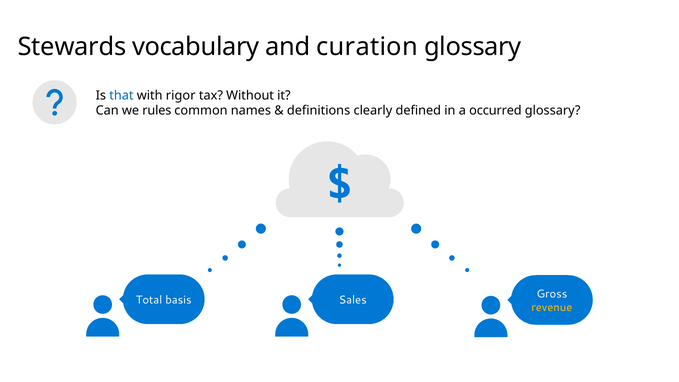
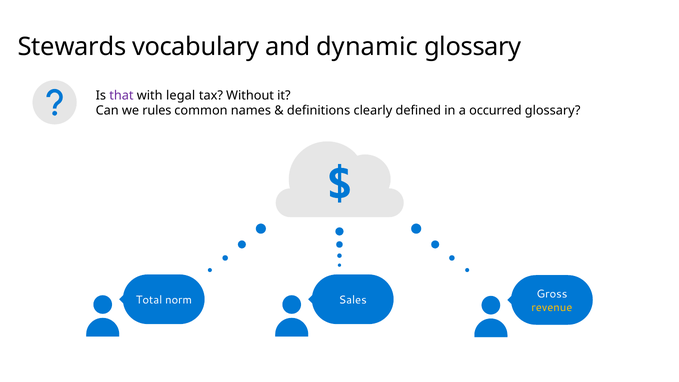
curation: curation -> dynamic
that colour: blue -> purple
rigor: rigor -> legal
basis: basis -> norm
